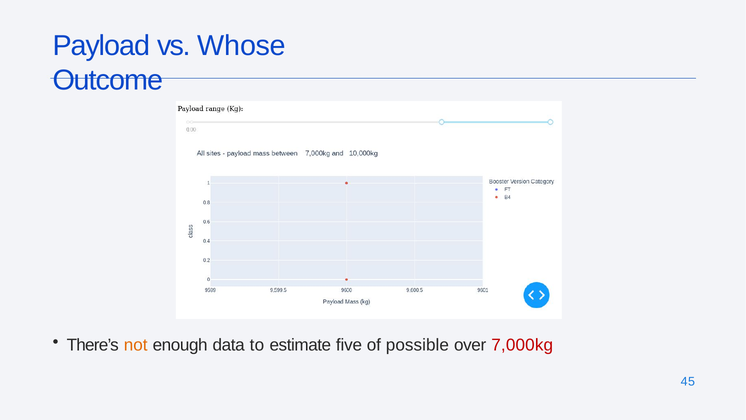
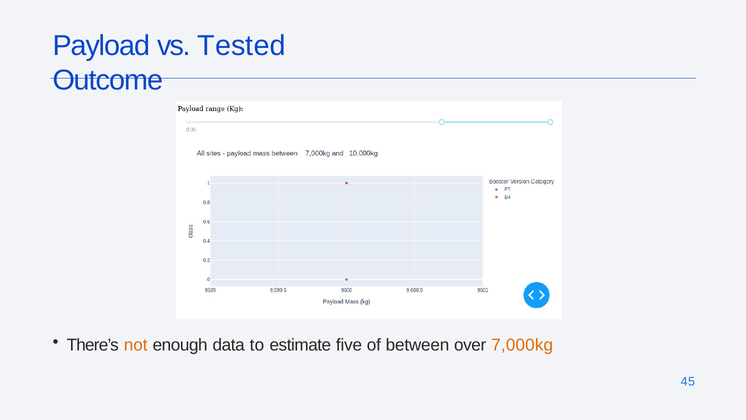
Whose: Whose -> Tested
possible: possible -> between
7,000kg colour: red -> orange
